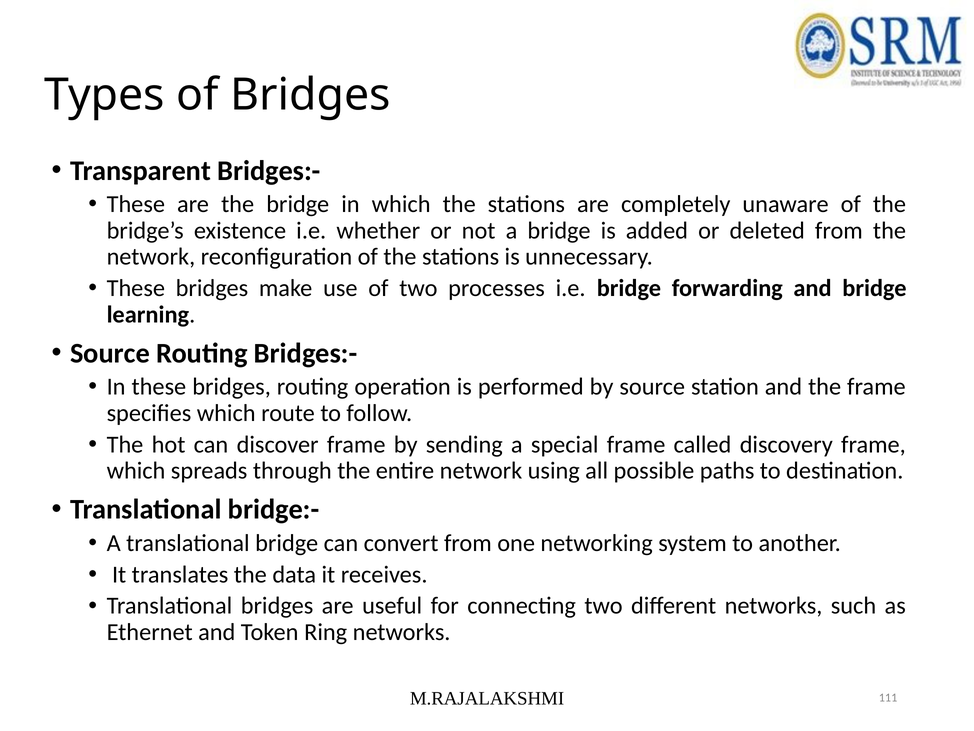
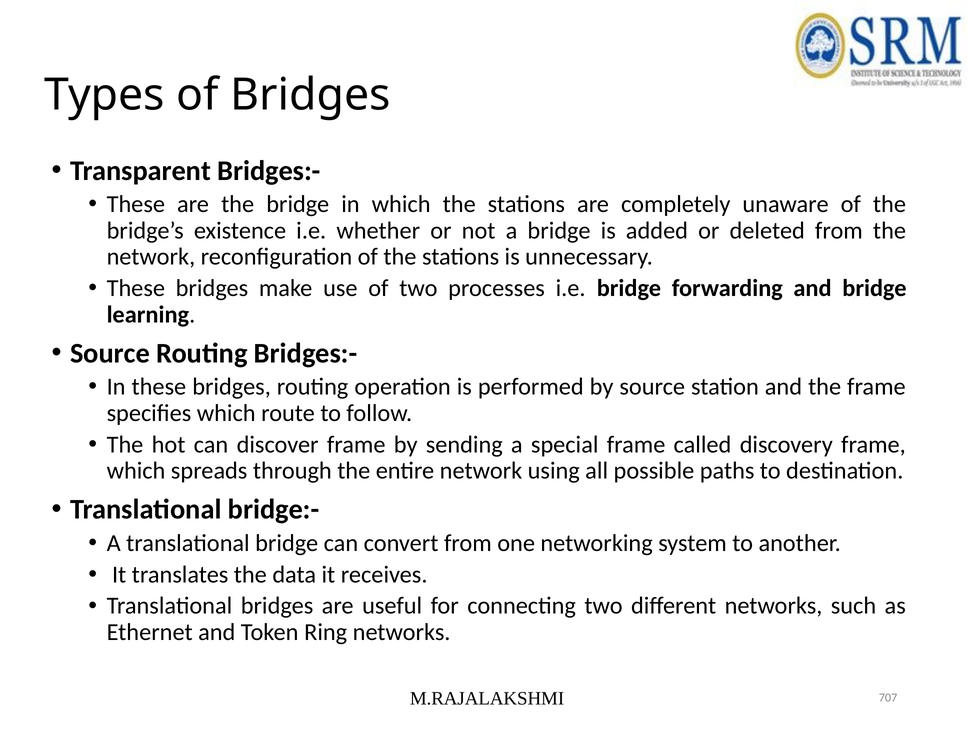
111: 111 -> 707
